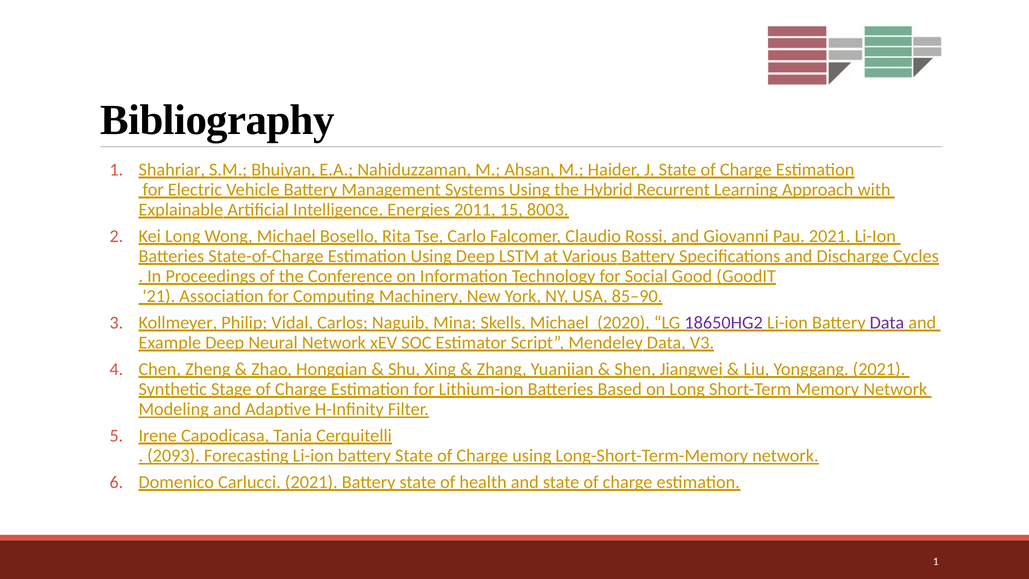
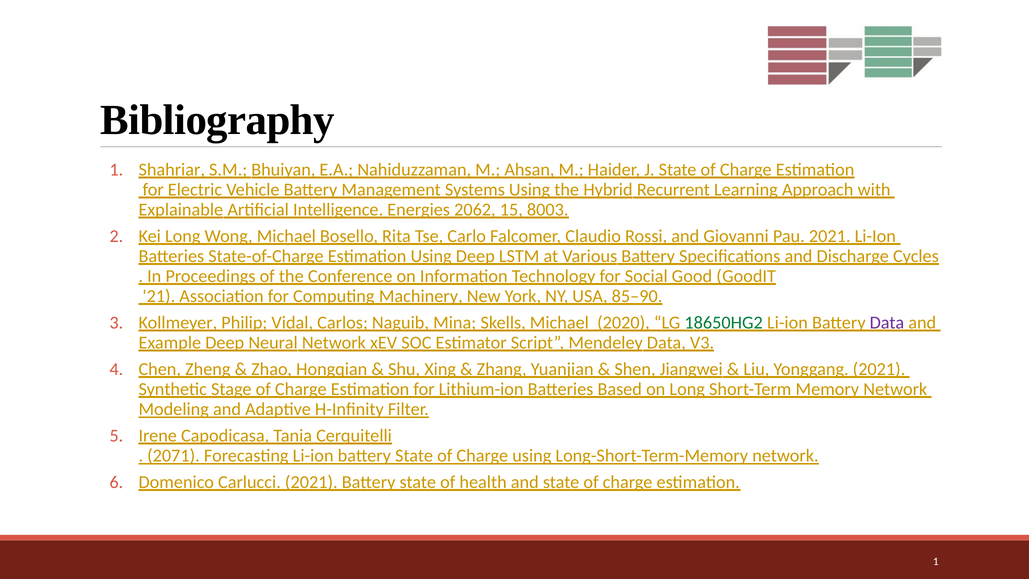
2011: 2011 -> 2062
18650HG2 colour: purple -> green
2093: 2093 -> 2071
